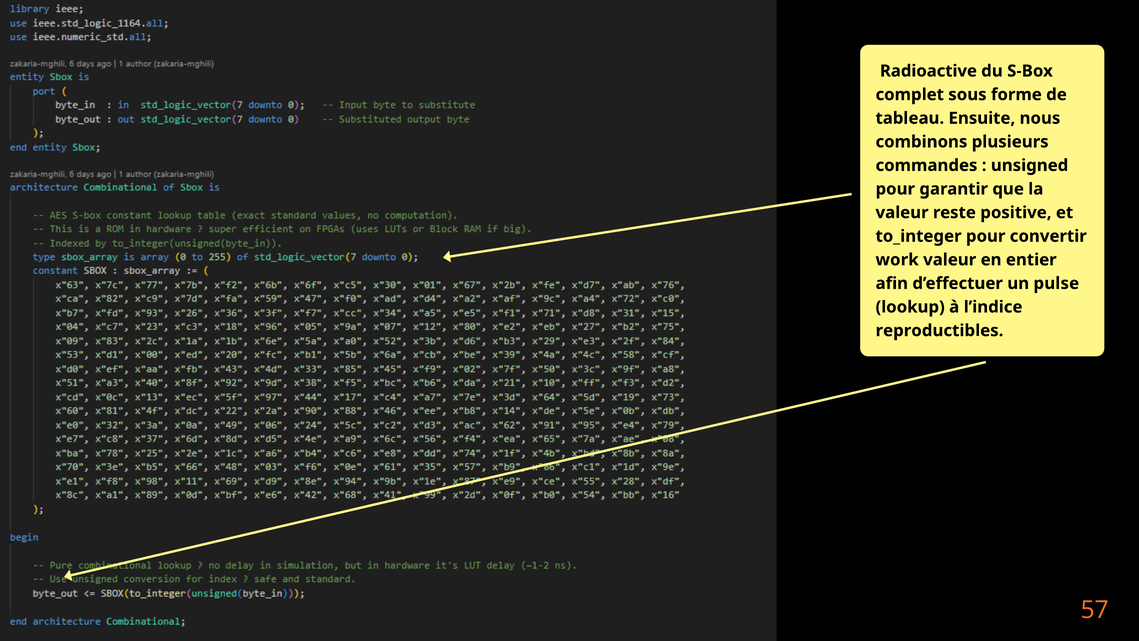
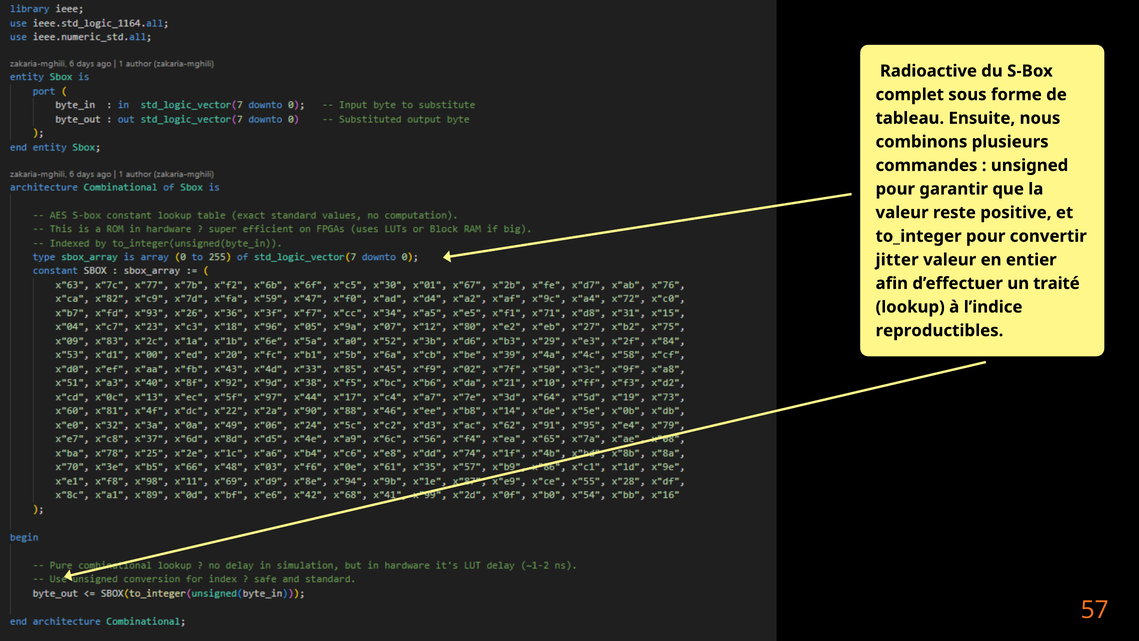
work: work -> jitter
pulse: pulse -> traité
